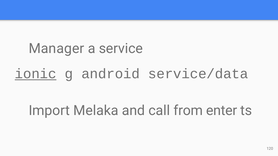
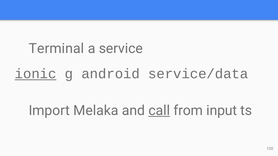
Manager: Manager -> Terminal
call underline: none -> present
enter: enter -> input
